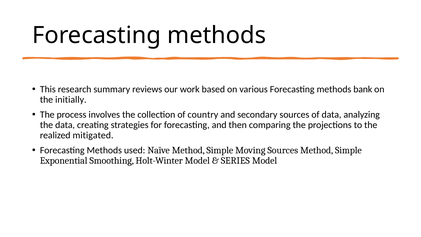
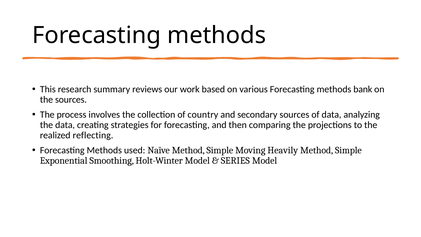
the initially: initially -> sources
mitigated: mitigated -> reflecting
Moving Sources: Sources -> Heavily
